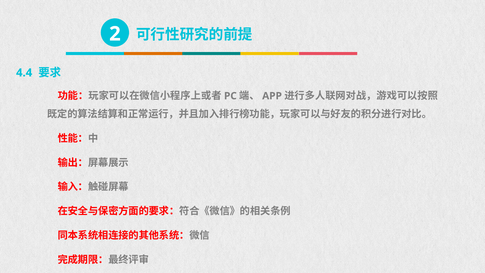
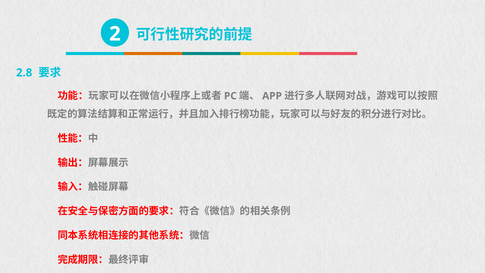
4.4: 4.4 -> 2.8
